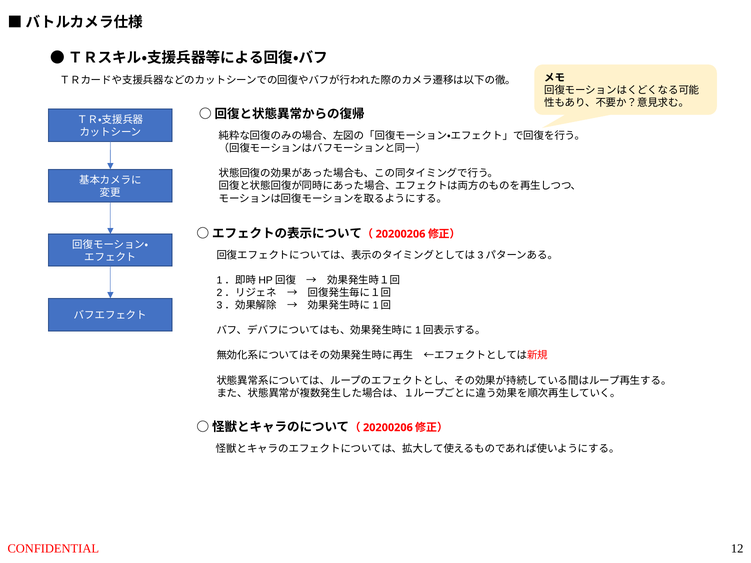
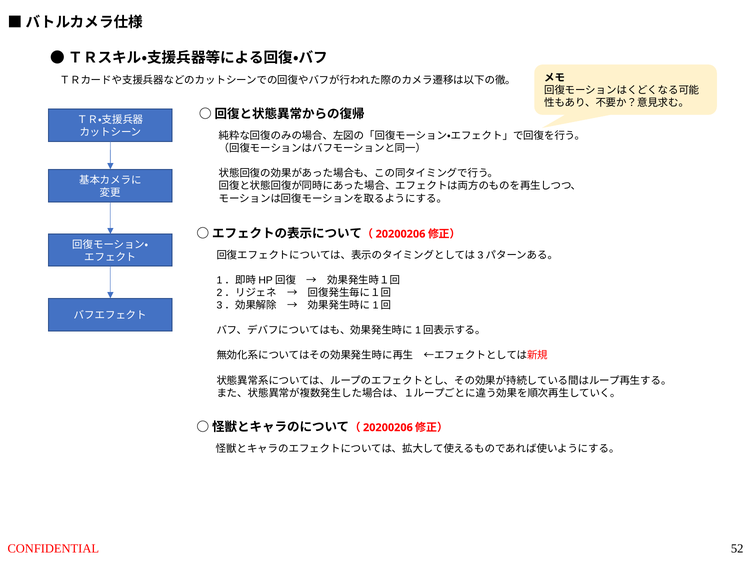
12: 12 -> 52
